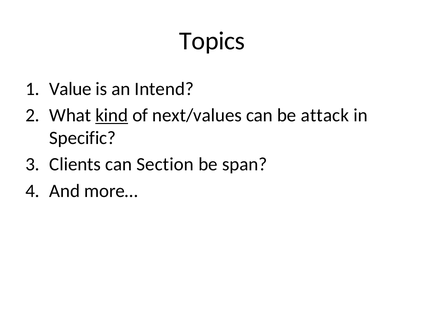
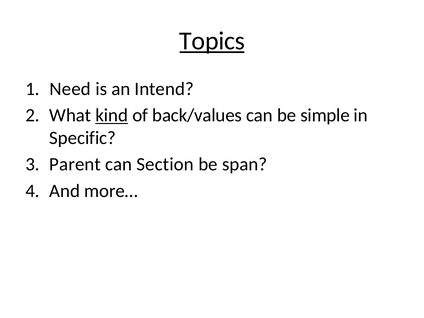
Topics underline: none -> present
Value: Value -> Need
next/values: next/values -> back/values
attack: attack -> simple
Clients: Clients -> Parent
